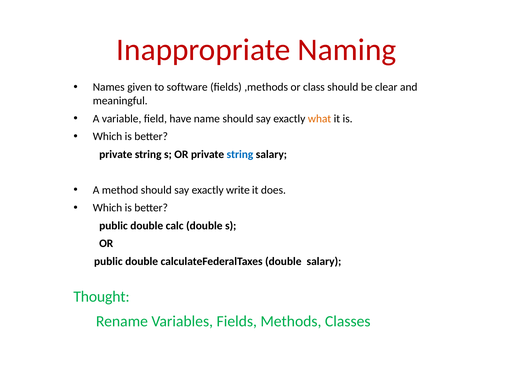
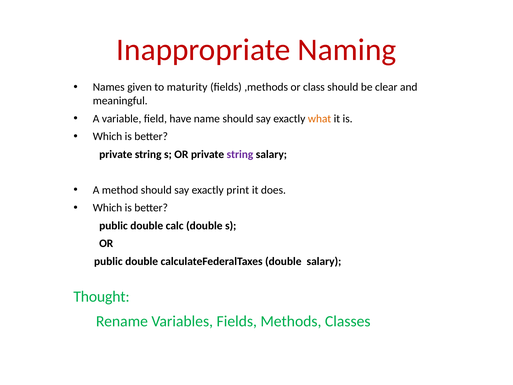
software: software -> maturity
string at (240, 154) colour: blue -> purple
write: write -> print
